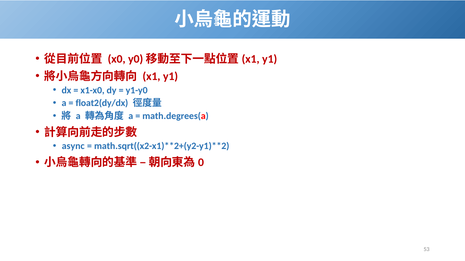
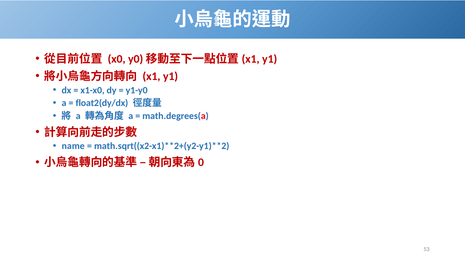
async: async -> name
